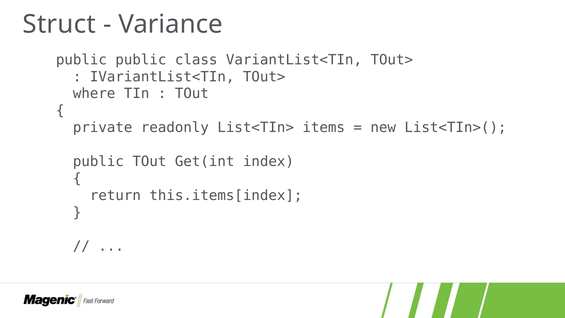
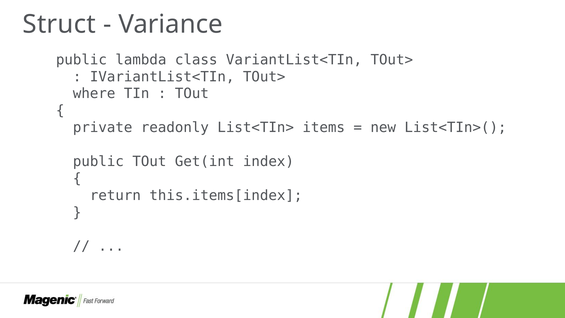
public public: public -> lambda
